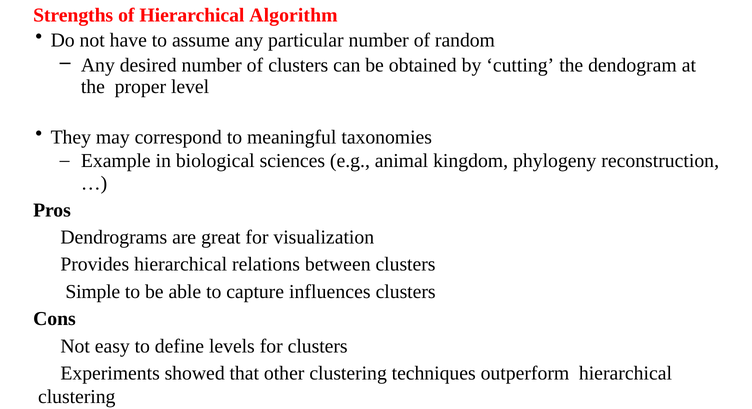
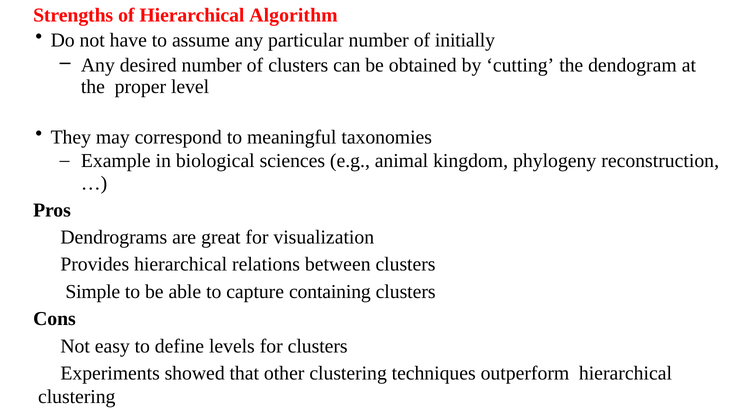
random: random -> initially
influences: influences -> containing
